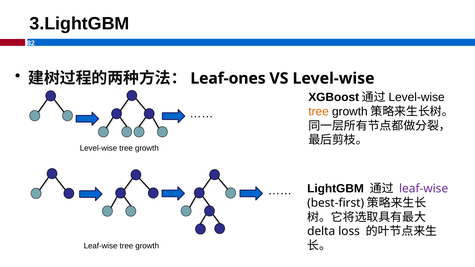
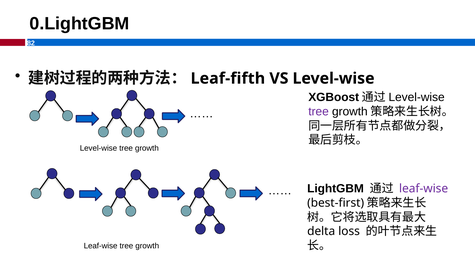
3.LightGBM: 3.LightGBM -> 0.LightGBM
Leaf-ones: Leaf-ones -> Leaf-fifth
tree at (319, 112) colour: orange -> purple
